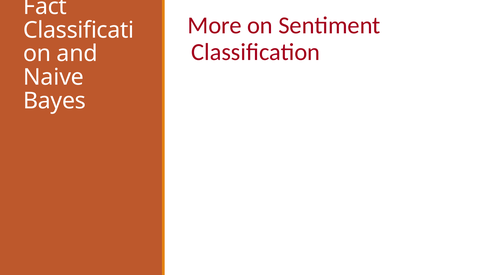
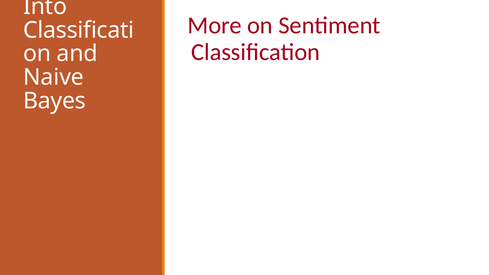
Fact: Fact -> Into
